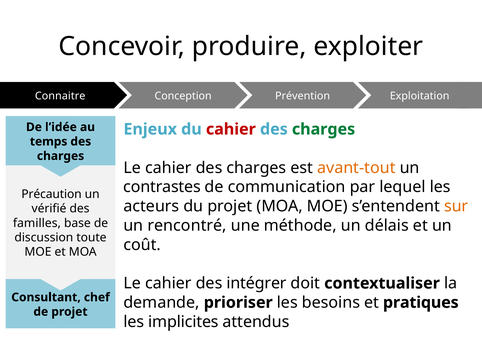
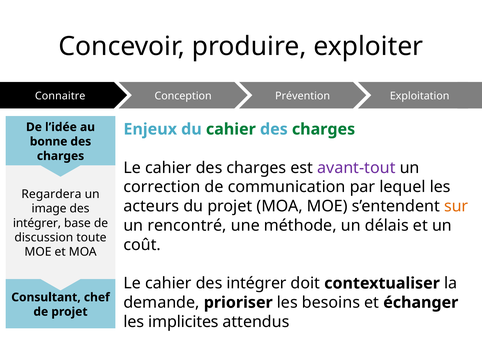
cahier at (231, 129) colour: red -> green
temps: temps -> bonne
avant-tout colour: orange -> purple
contrastes: contrastes -> correction
Précaution: Précaution -> Regardera
vérifié: vérifié -> image
familles at (37, 223): familles -> intégrer
pratiques: pratiques -> échanger
